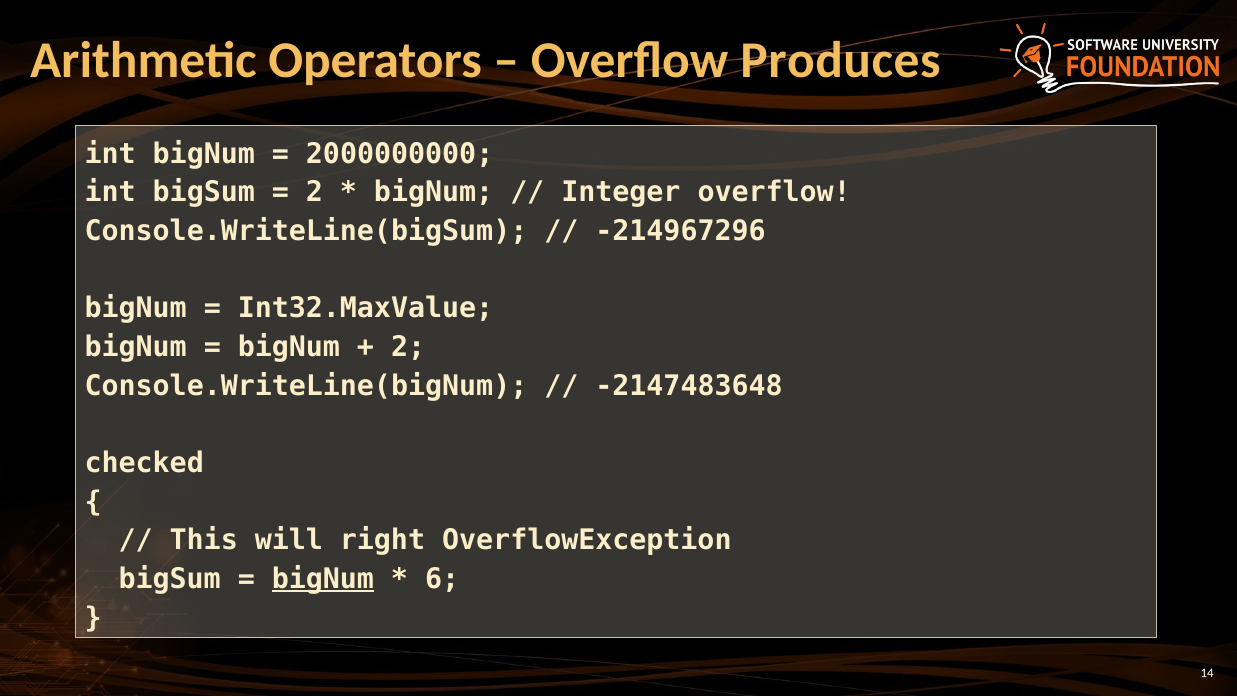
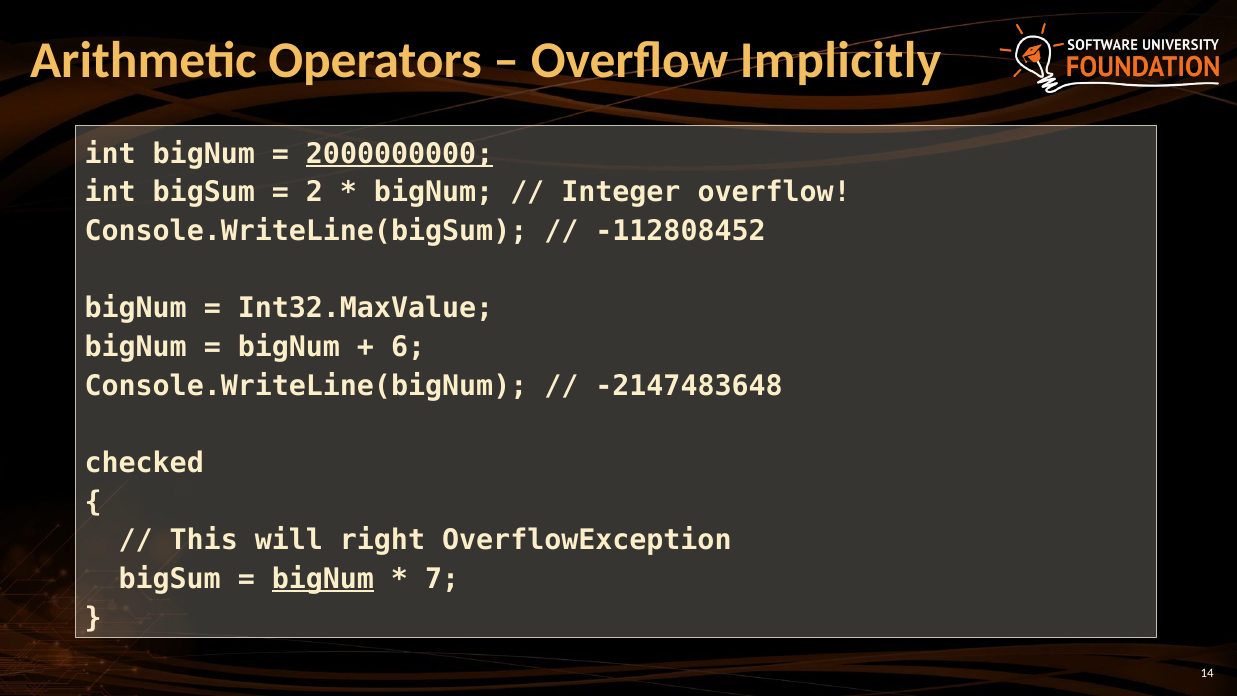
Produces: Produces -> Implicitly
2000000000 underline: none -> present
-214967296: -214967296 -> -112808452
2 at (408, 347): 2 -> 6
6: 6 -> 7
